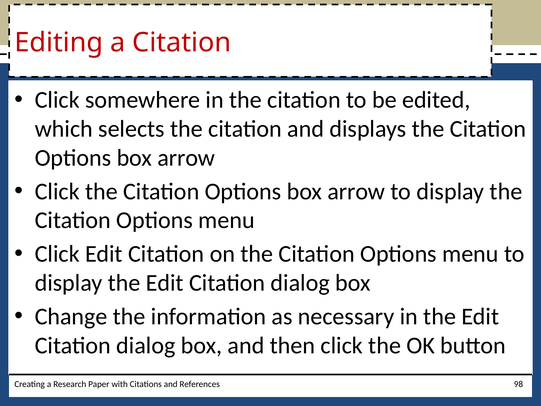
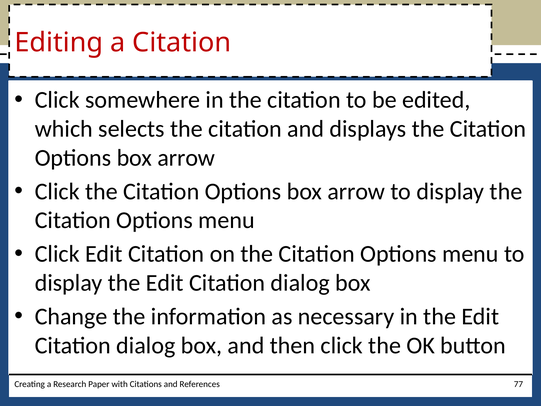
98: 98 -> 77
